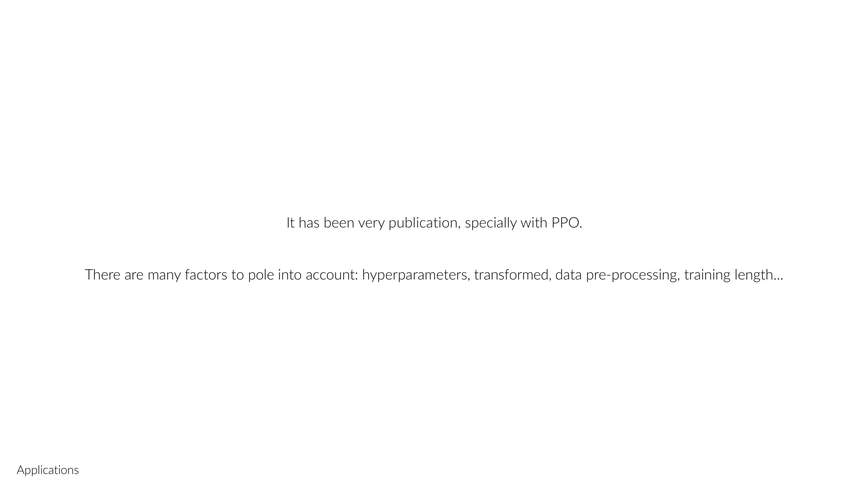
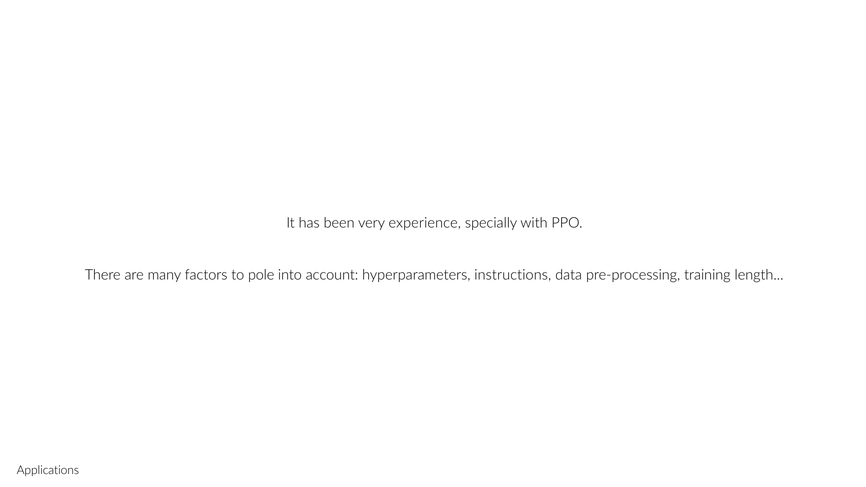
publication: publication -> experience
transformed: transformed -> instructions
